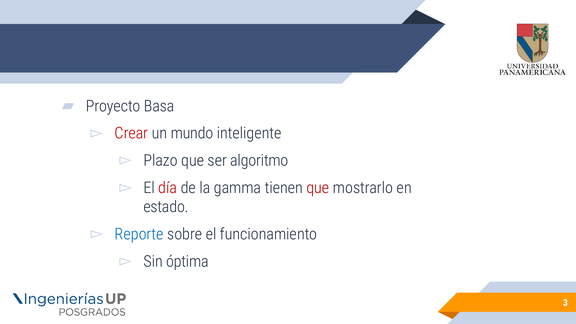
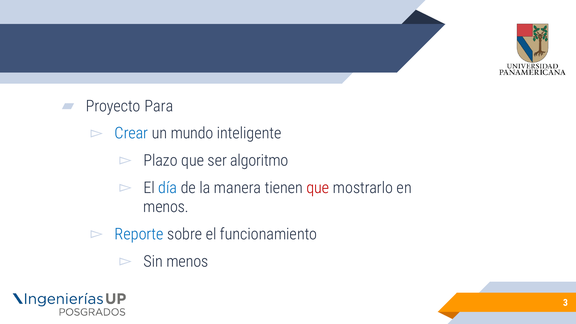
Basa: Basa -> Para
Crear colour: red -> blue
día colour: red -> blue
gamma: gamma -> manera
estado at (166, 207): estado -> menos
Sin óptima: óptima -> menos
